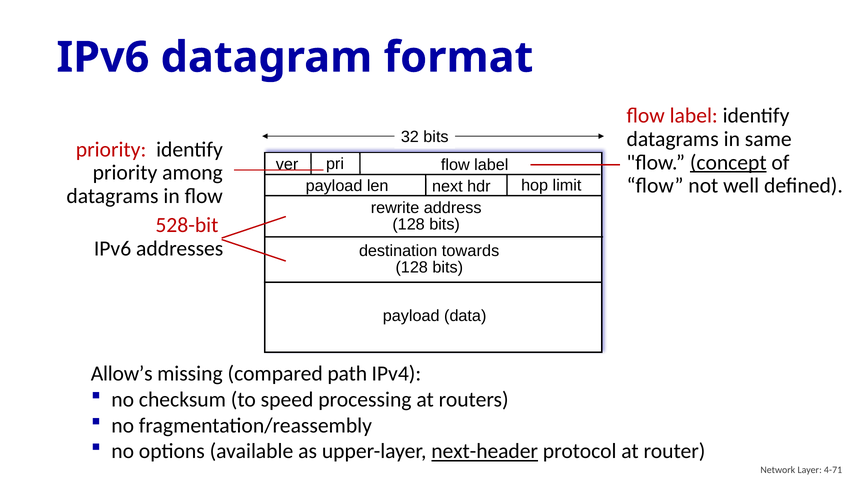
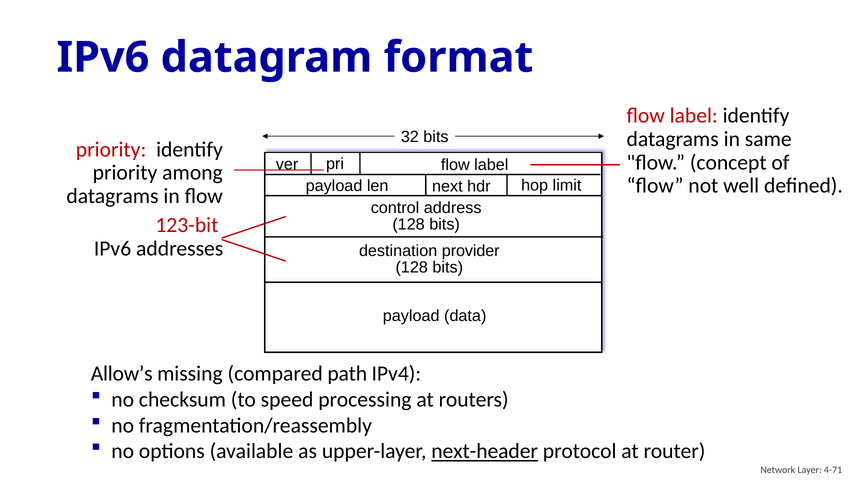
concept underline: present -> none
rewrite: rewrite -> control
528-bit: 528-bit -> 123-bit
towards: towards -> provider
